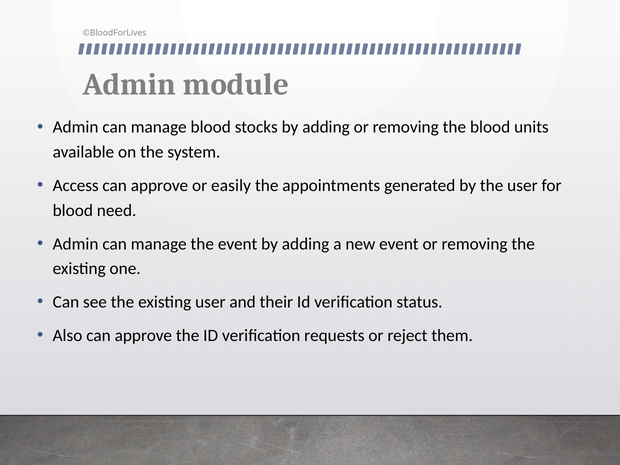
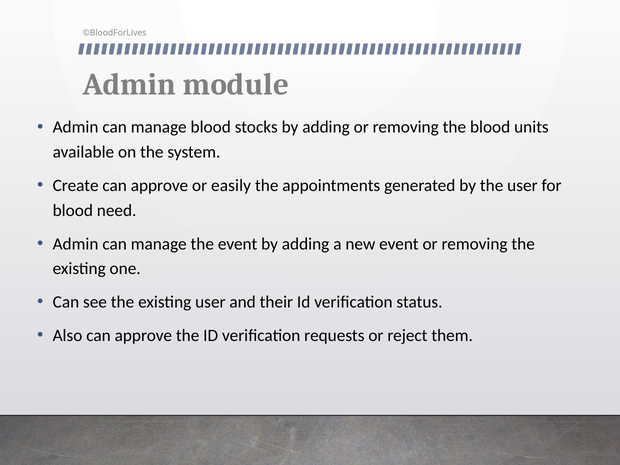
Access: Access -> Create
